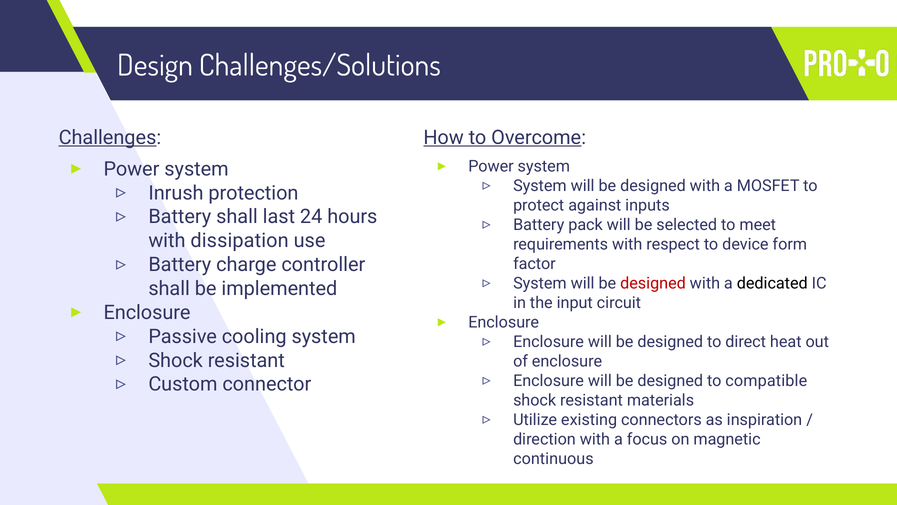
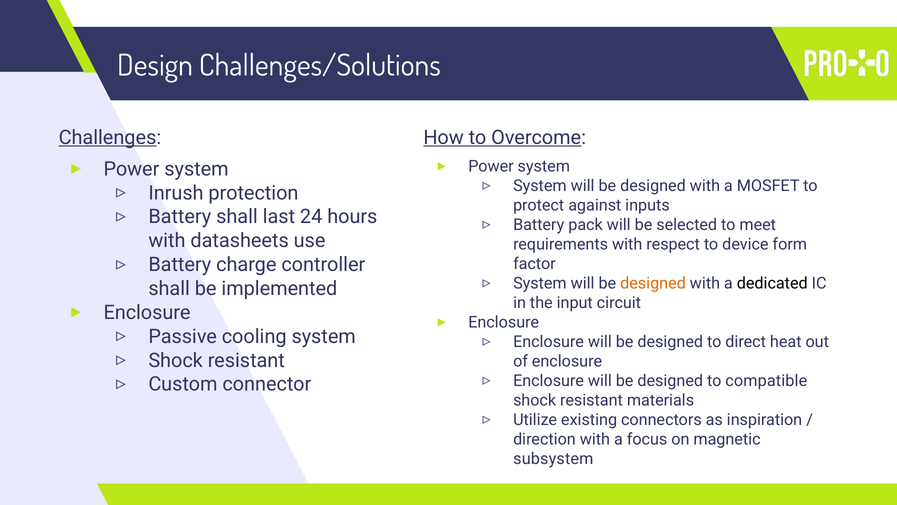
dissipation: dissipation -> datasheets
designed at (653, 283) colour: red -> orange
continuous: continuous -> subsystem
